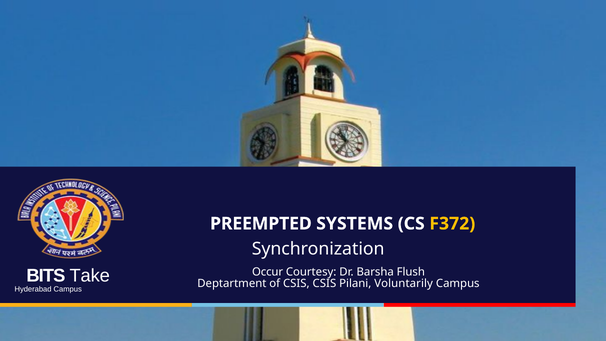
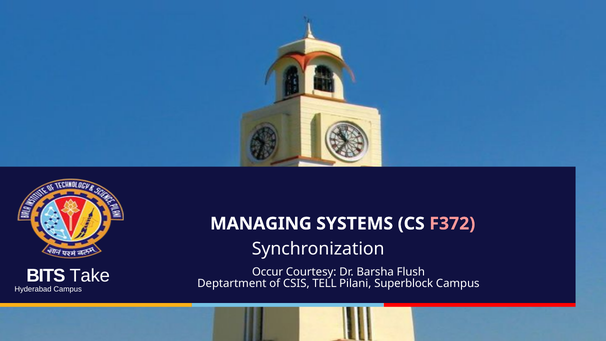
PREEMPTED: PREEMPTED -> MANAGING
F372 colour: yellow -> pink
CSIS CSIS: CSIS -> TELL
Voluntarily: Voluntarily -> Superblock
